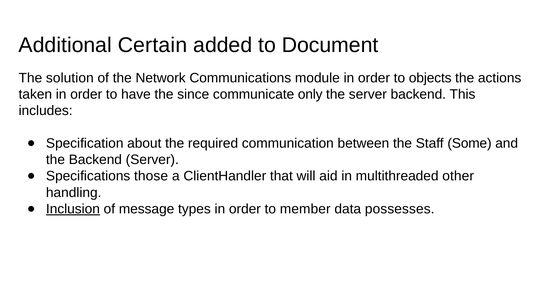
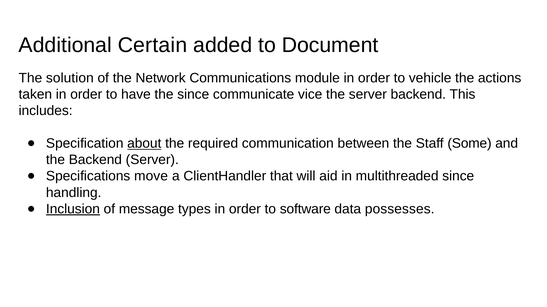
objects: objects -> vehicle
only: only -> vice
about underline: none -> present
those: those -> move
multithreaded other: other -> since
member: member -> software
